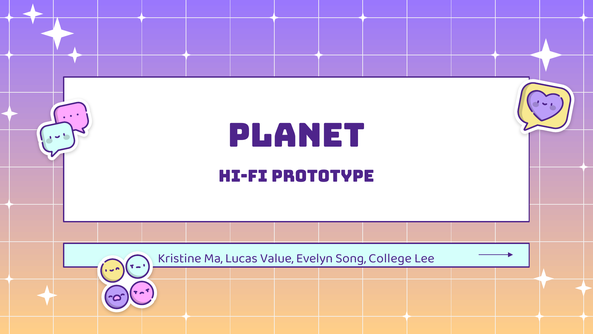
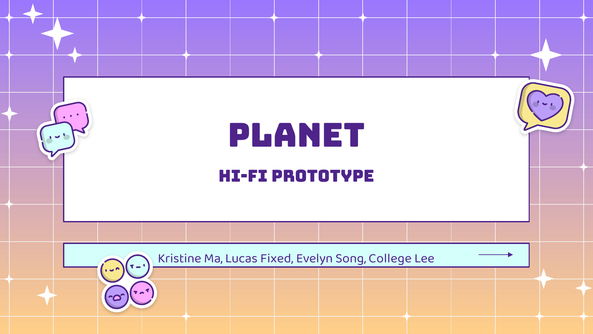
Value: Value -> Fixed
